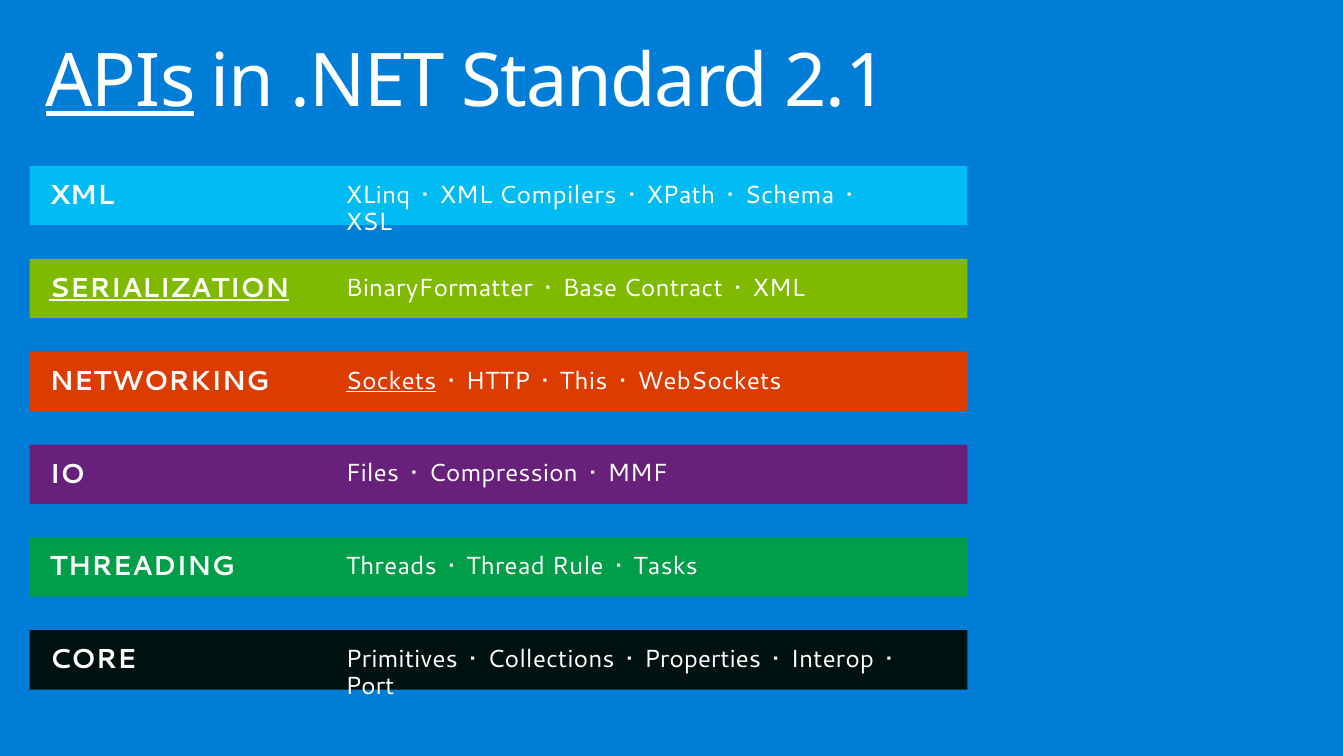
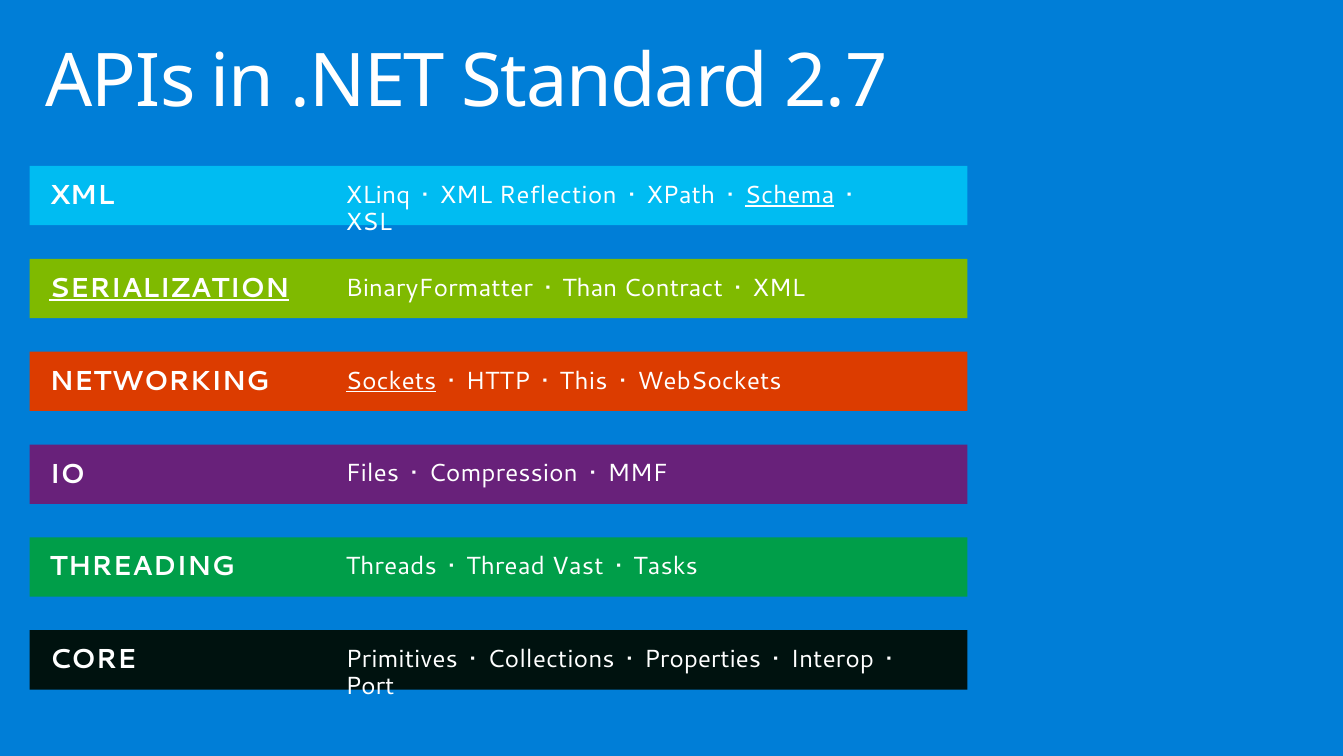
APIs underline: present -> none
2.1: 2.1 -> 2.7
Compilers: Compilers -> Reflection
Schema underline: none -> present
Base: Base -> Than
Rule: Rule -> Vast
